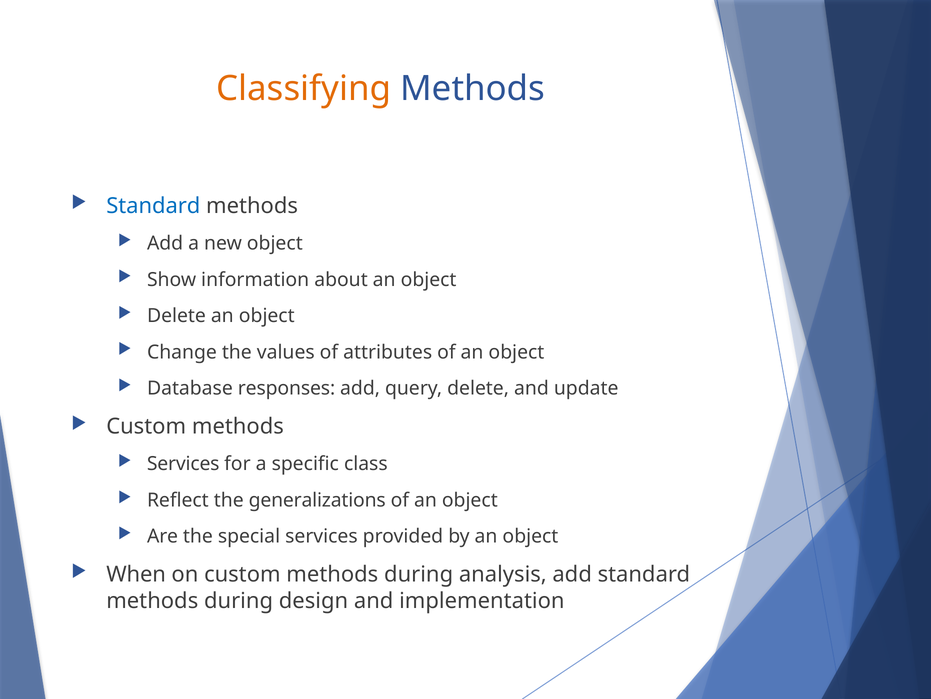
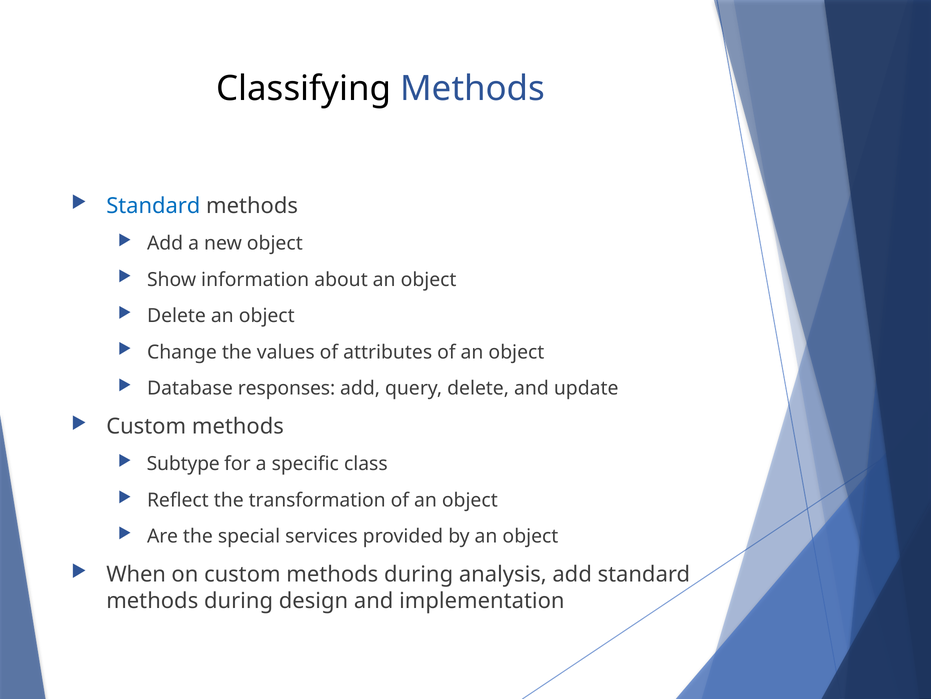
Classifying colour: orange -> black
Services at (183, 464): Services -> Subtype
generalizations: generalizations -> transformation
